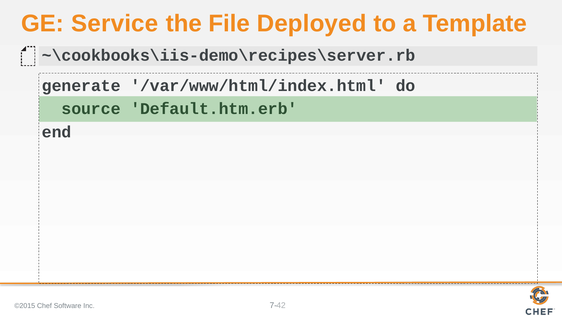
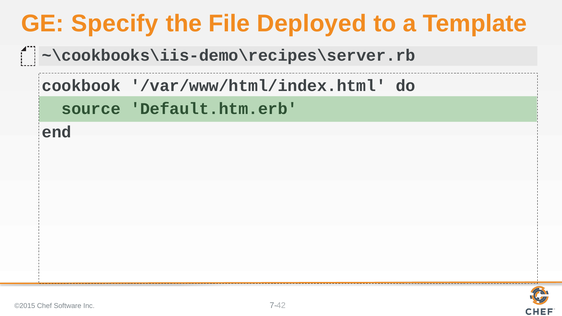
Service: Service -> Specify
generate: generate -> cookbook
